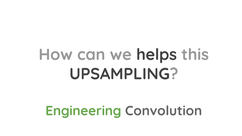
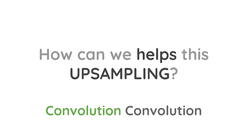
Engineering at (83, 111): Engineering -> Convolution
